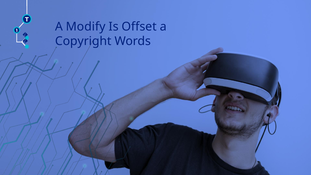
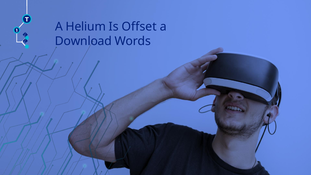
Modify: Modify -> Helium
Copyright: Copyright -> Download
